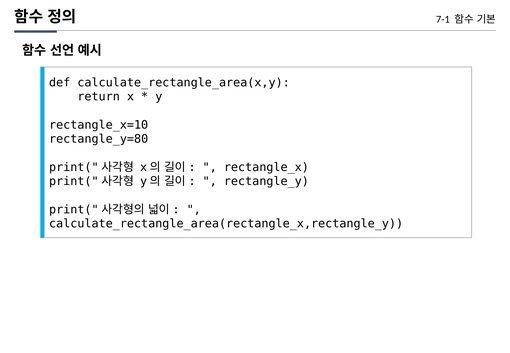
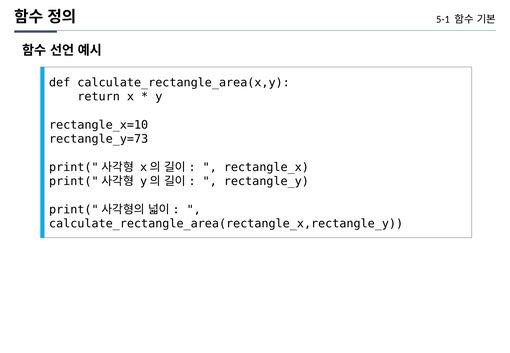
7-1: 7-1 -> 5-1
rectangle_y=80: rectangle_y=80 -> rectangle_y=73
